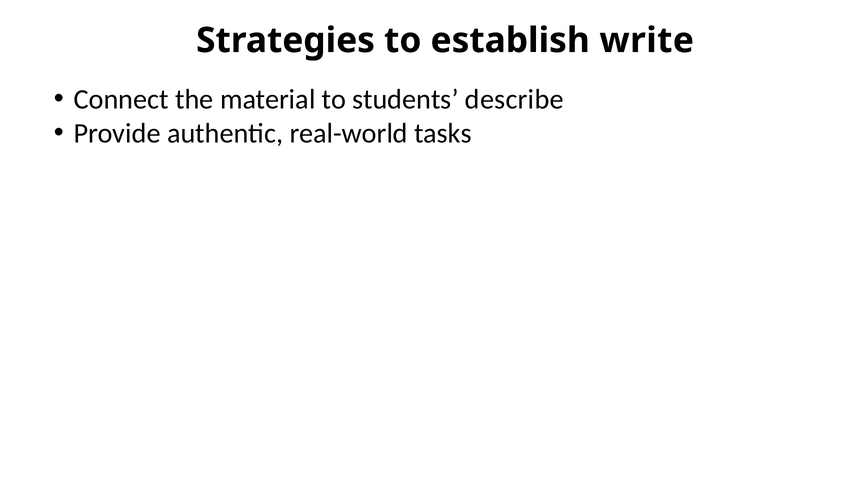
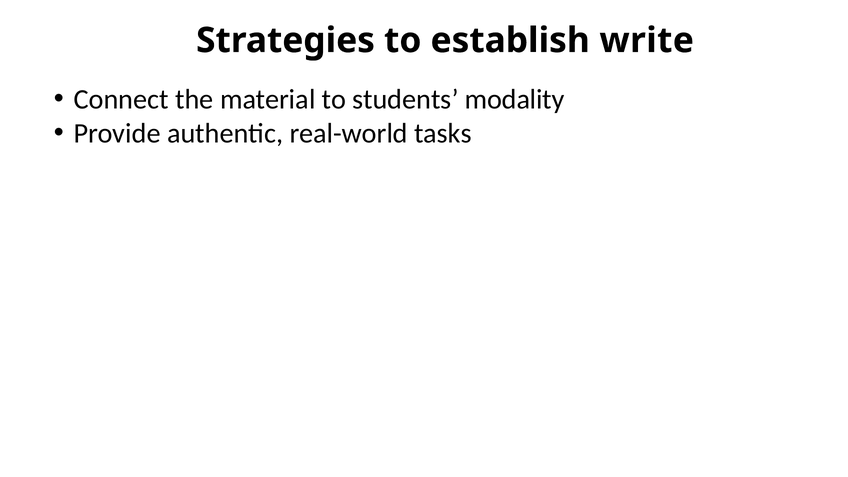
describe: describe -> modality
